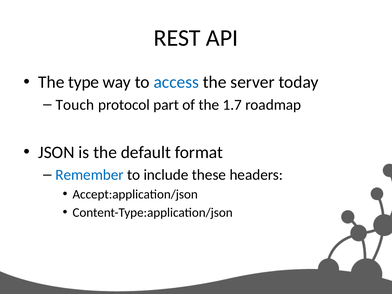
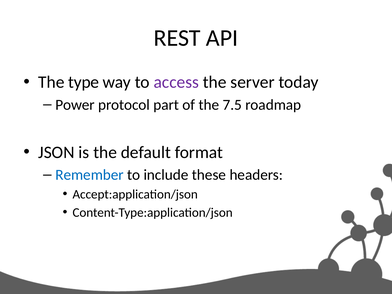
access colour: blue -> purple
Touch: Touch -> Power
1.7: 1.7 -> 7.5
